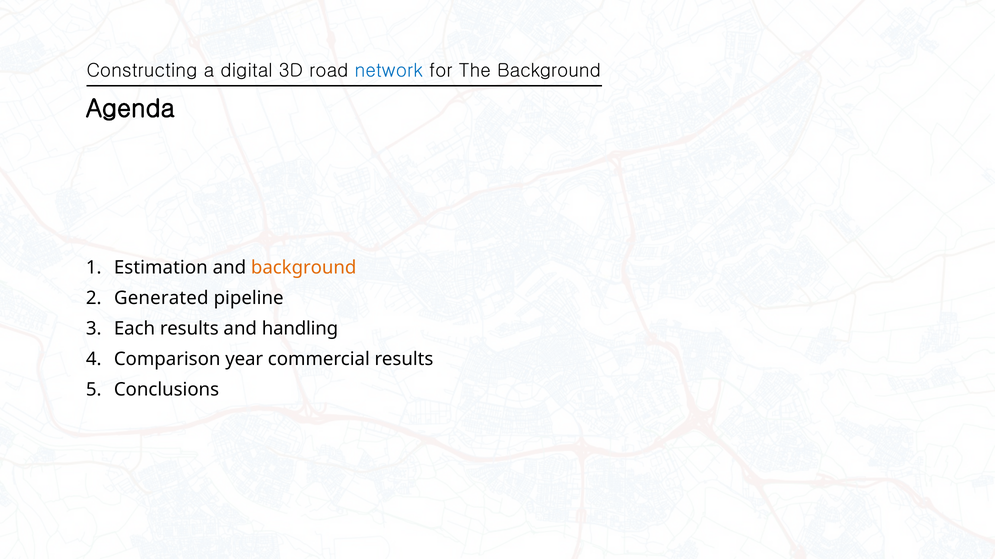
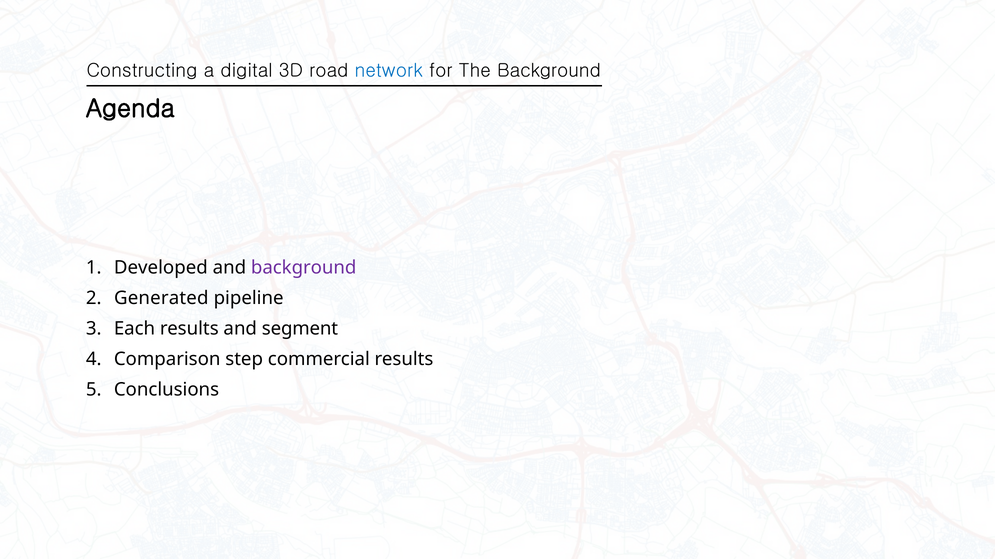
Estimation: Estimation -> Developed
background at (304, 268) colour: orange -> purple
handling: handling -> segment
year: year -> step
